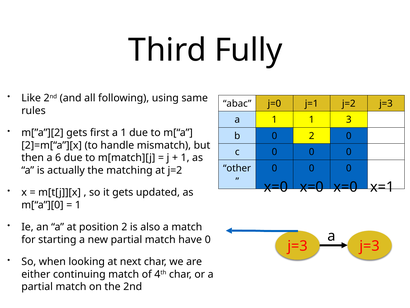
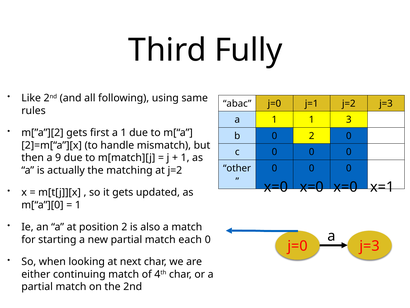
6: 6 -> 9
have: have -> each
j=3 at (298, 246): j=3 -> j=0
